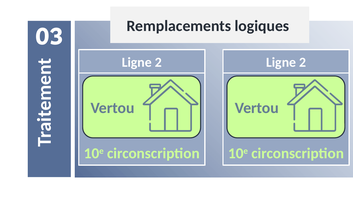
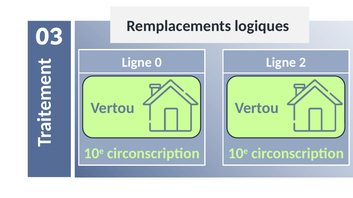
2 at (158, 62): 2 -> 0
